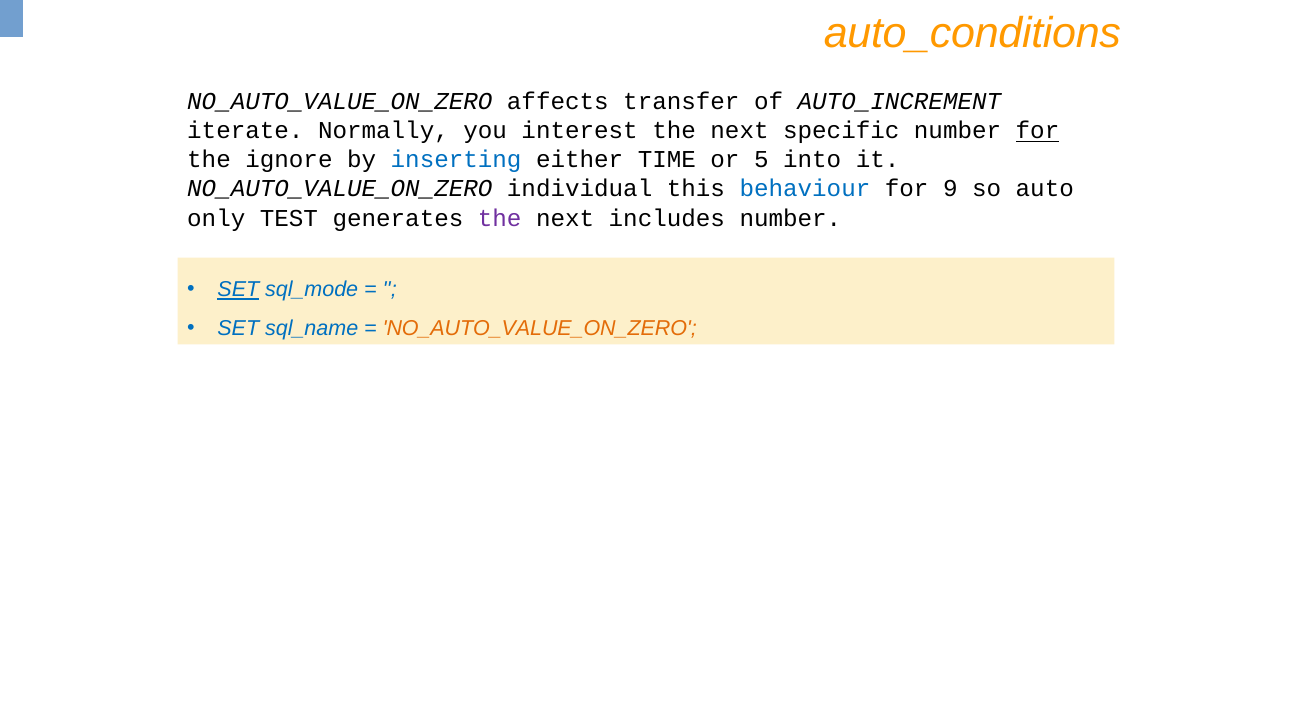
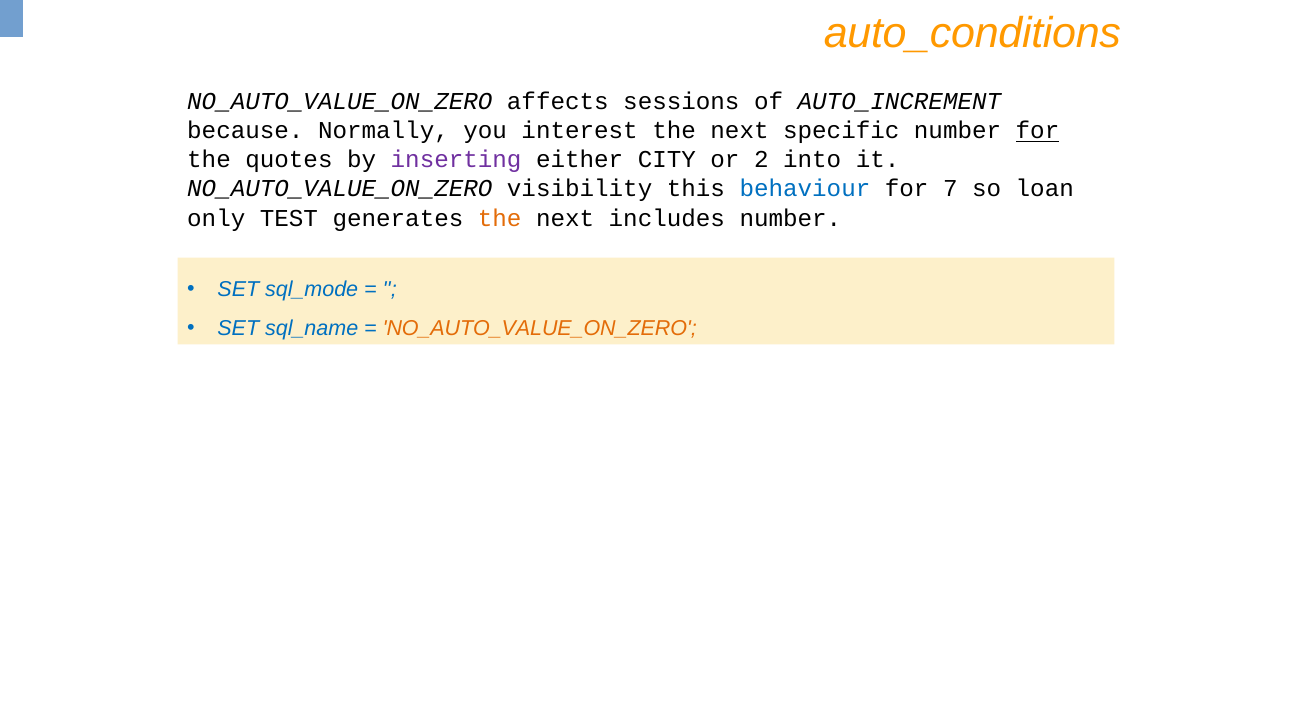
transfer: transfer -> sessions
iterate: iterate -> because
ignore: ignore -> quotes
inserting colour: blue -> purple
TIME: TIME -> CITY
5: 5 -> 2
individual: individual -> visibility
9: 9 -> 7
auto: auto -> loan
the at (500, 218) colour: purple -> orange
SET at (238, 290) underline: present -> none
